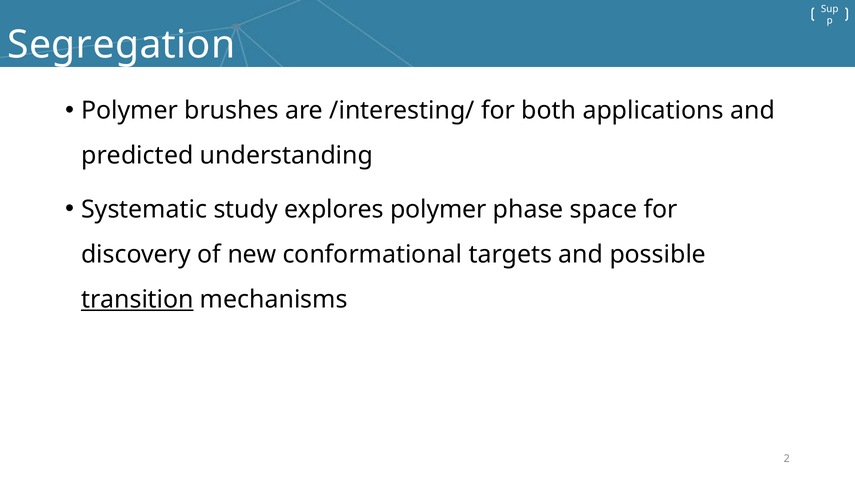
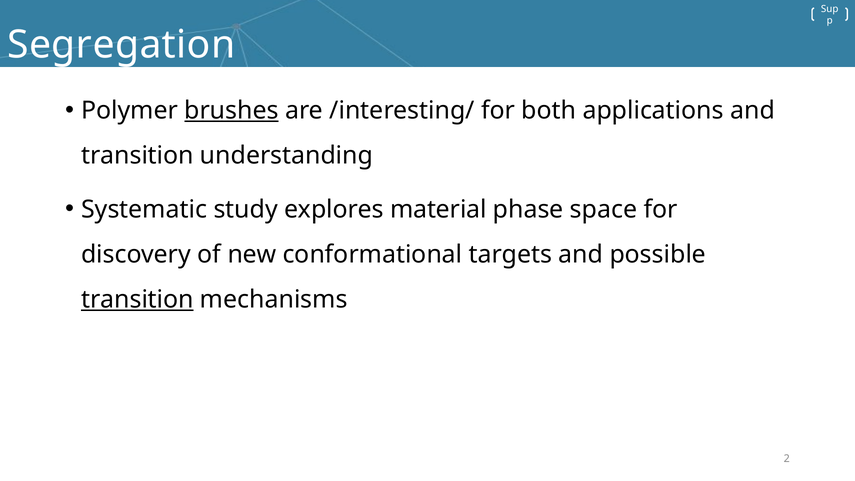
brushes underline: none -> present
predicted at (137, 156): predicted -> transition
explores polymer: polymer -> material
